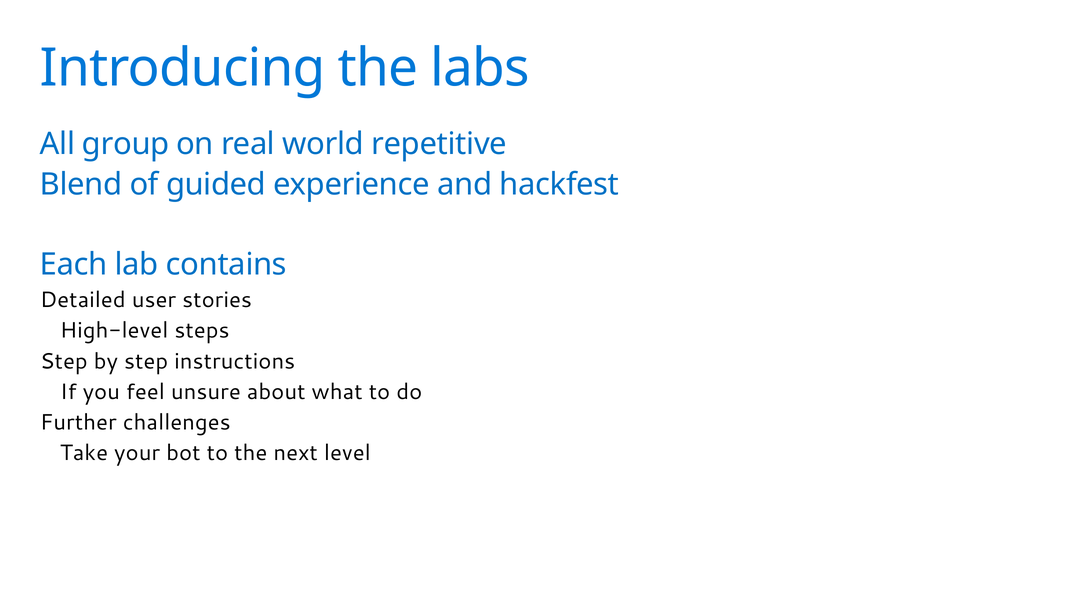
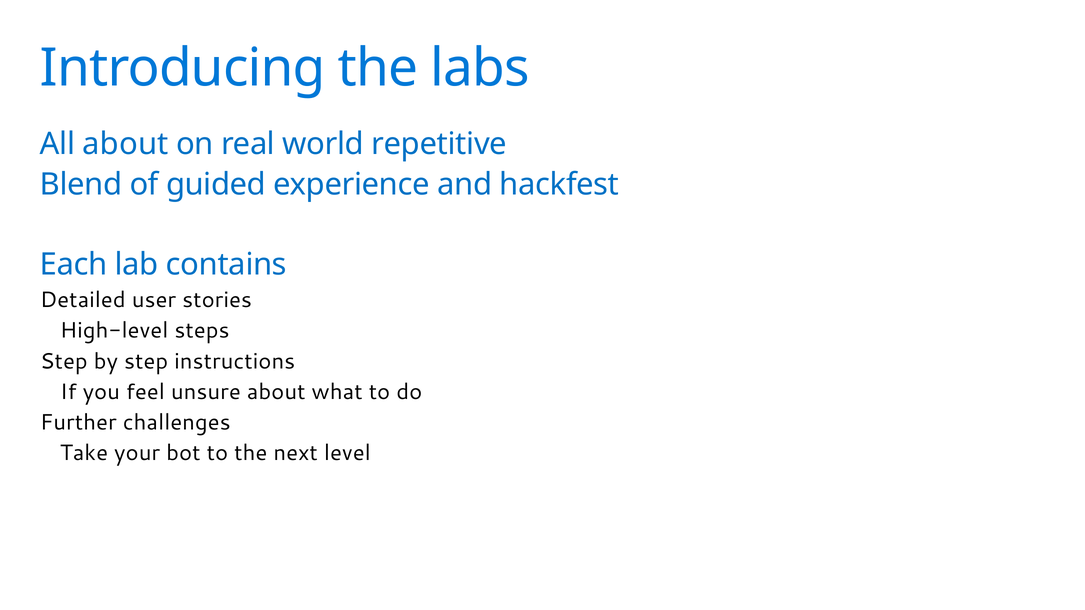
All group: group -> about
